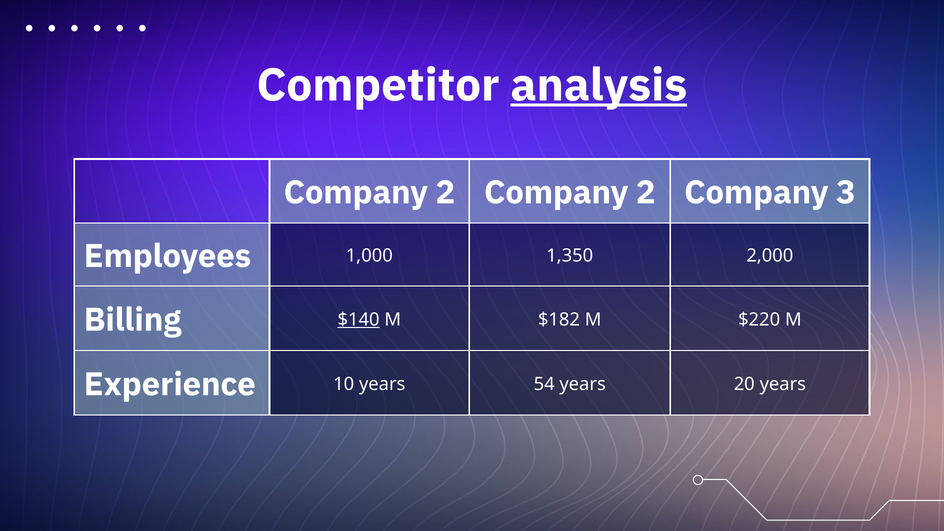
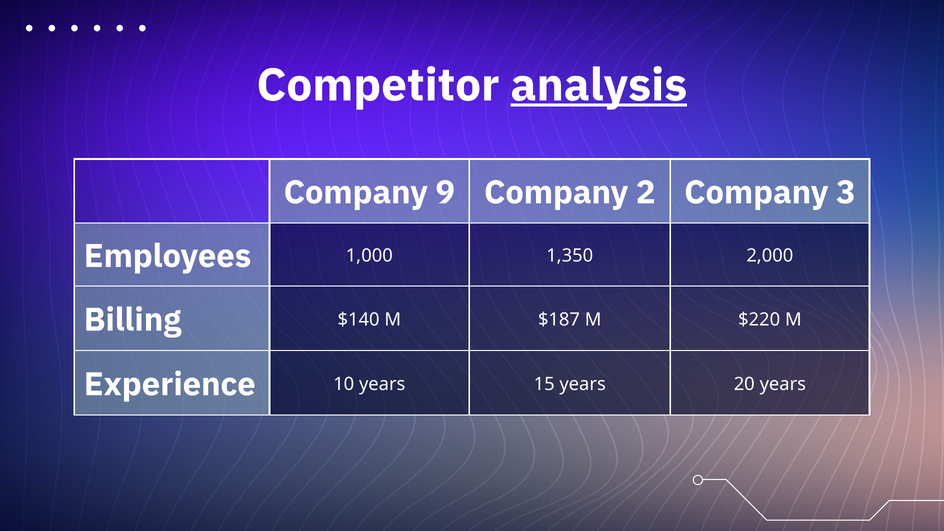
2 at (445, 193): 2 -> 9
$140 underline: present -> none
$182: $182 -> $187
54: 54 -> 15
